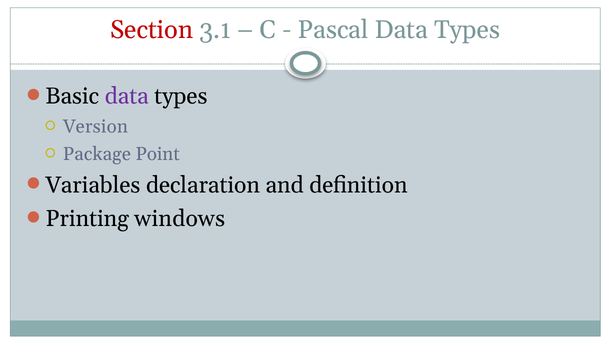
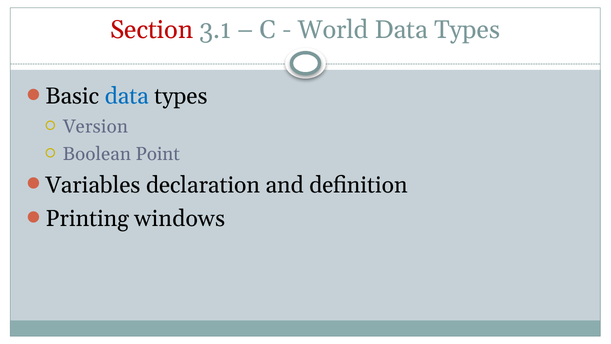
Pascal: Pascal -> World
data at (127, 96) colour: purple -> blue
Package: Package -> Boolean
